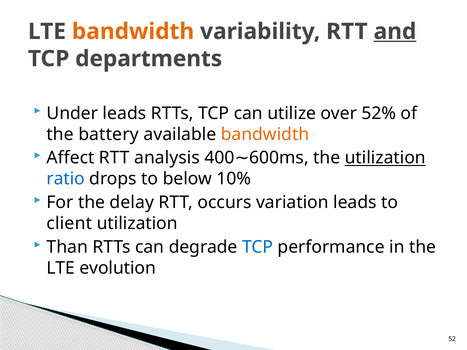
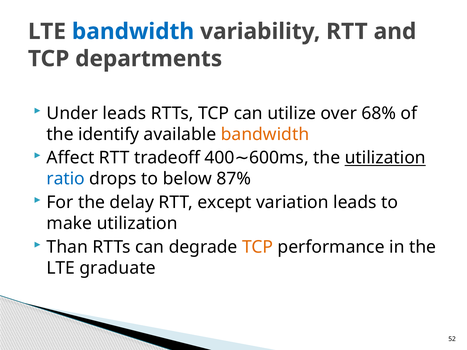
bandwidth at (133, 32) colour: orange -> blue
and underline: present -> none
52%: 52% -> 68%
battery: battery -> identify
analysis: analysis -> tradeoff
10%: 10% -> 87%
occurs: occurs -> except
client: client -> make
TCP at (258, 247) colour: blue -> orange
evolution: evolution -> graduate
